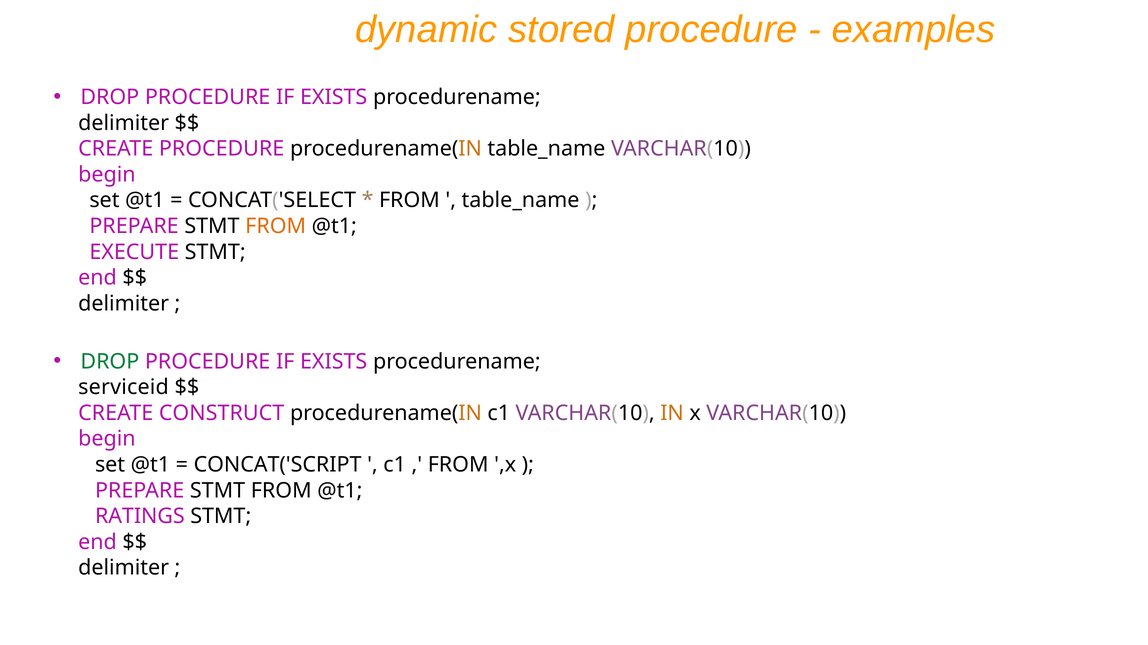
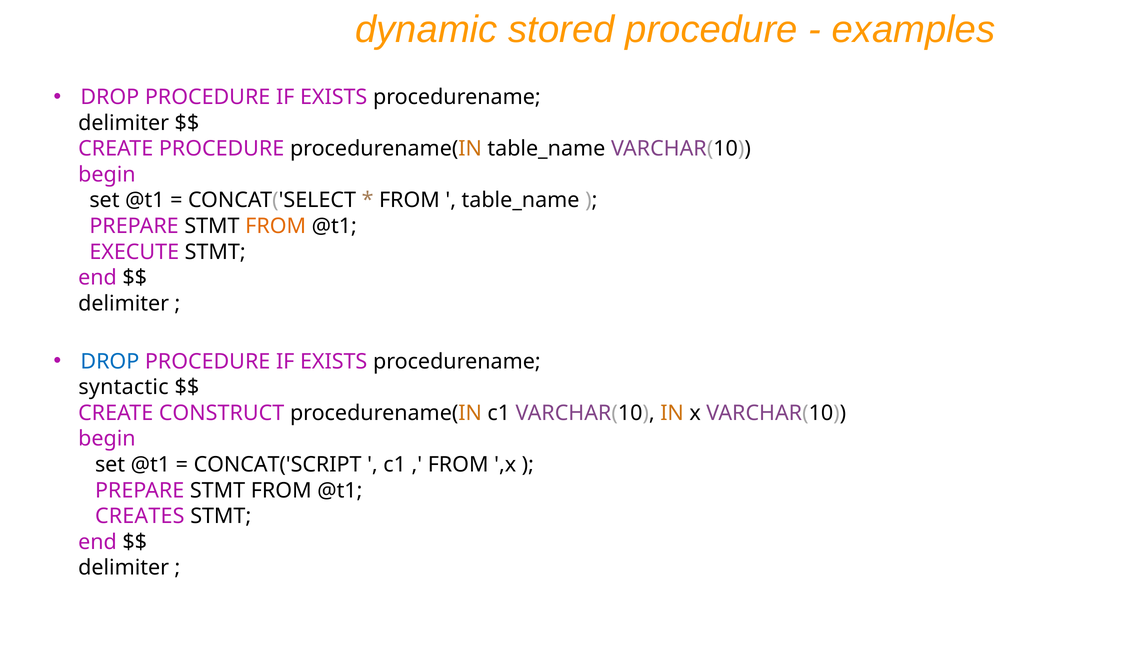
DROP at (110, 362) colour: green -> blue
serviceid: serviceid -> syntactic
RATINGS: RATINGS -> CREATES
